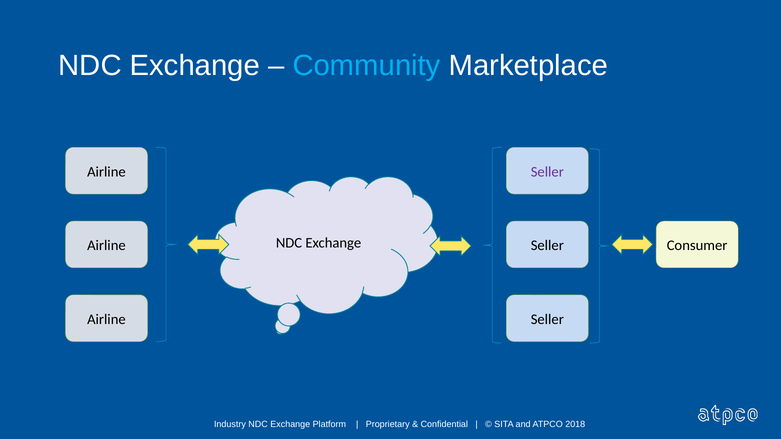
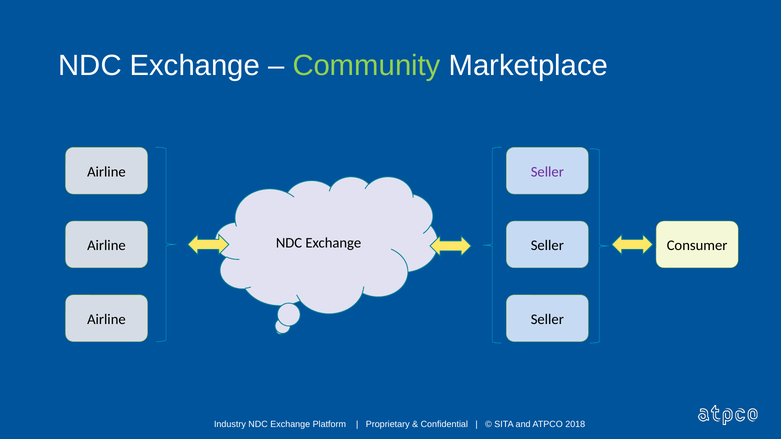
Community colour: light blue -> light green
